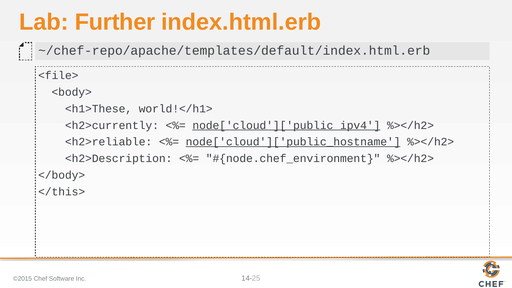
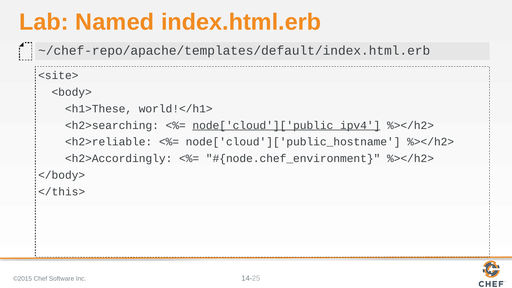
Further: Further -> Named
<file>: <file> -> <site>
<h2>currently: <h2>currently -> <h2>searching
node['cloud']['public_hostname underline: present -> none
<h2>Description: <h2>Description -> <h2>Accordingly
